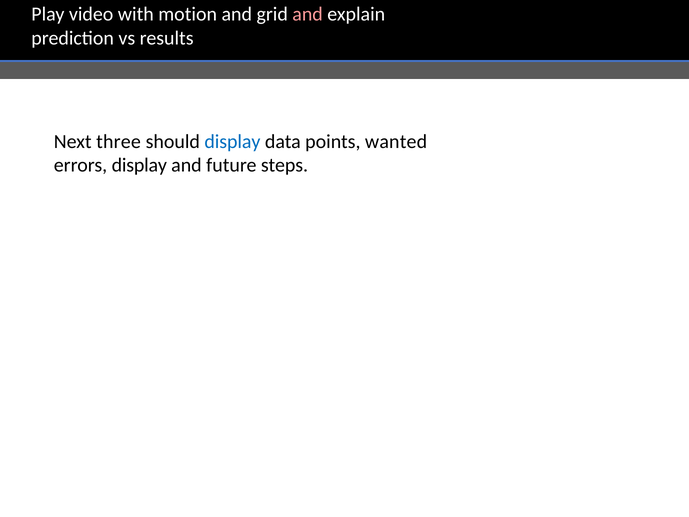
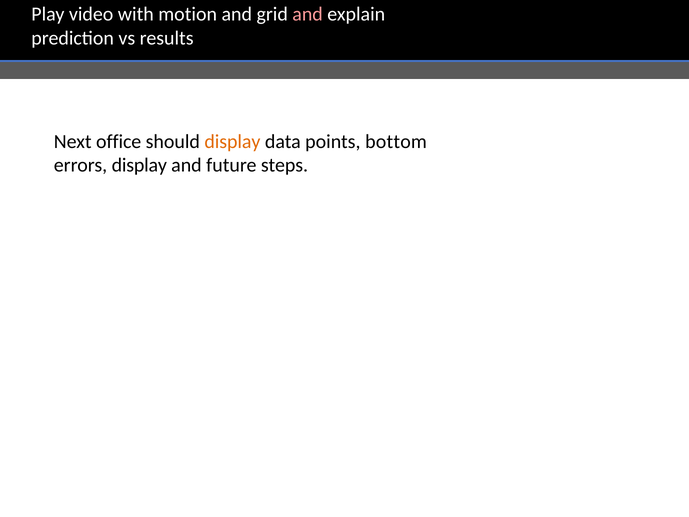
three: three -> office
display at (232, 141) colour: blue -> orange
wanted: wanted -> bottom
